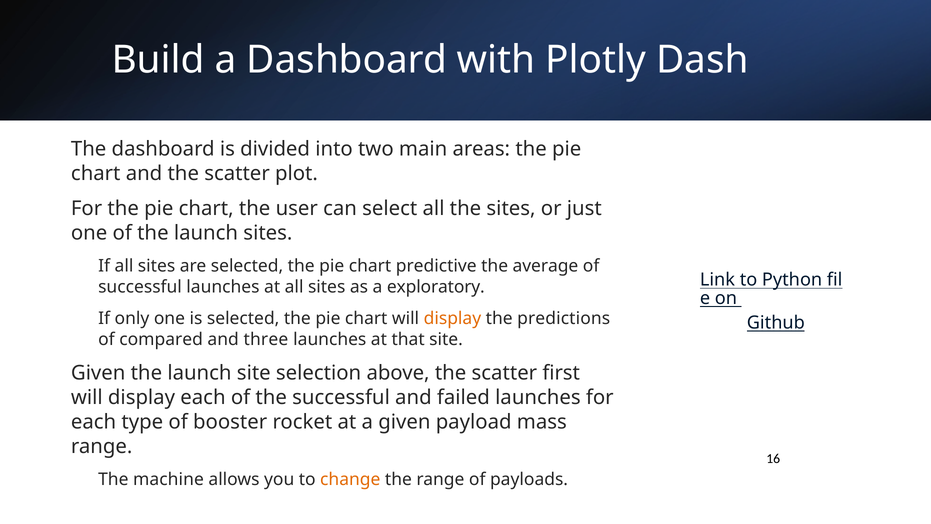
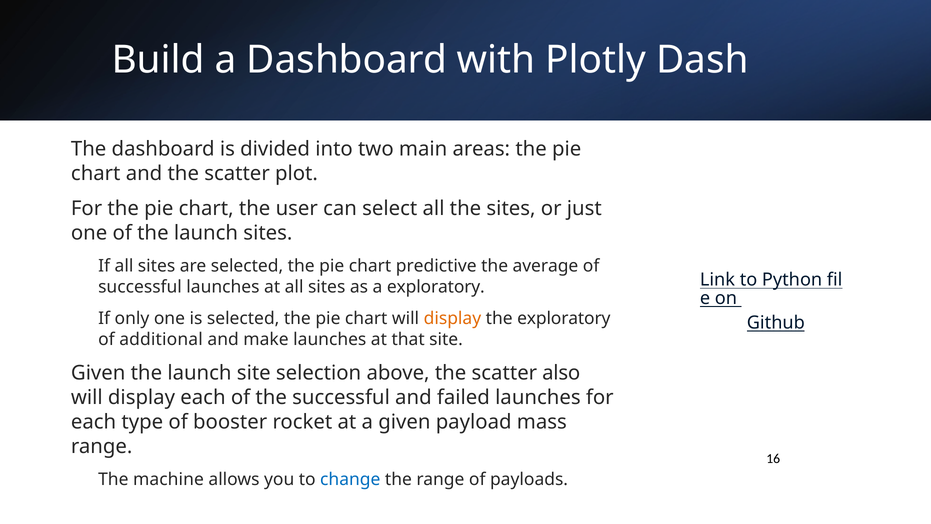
the predictions: predictions -> exploratory
compared: compared -> additional
three: three -> make
first: first -> also
change colour: orange -> blue
